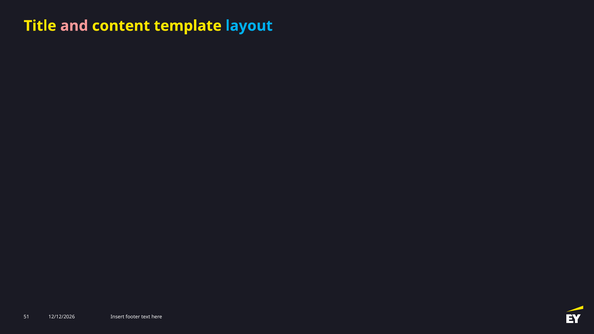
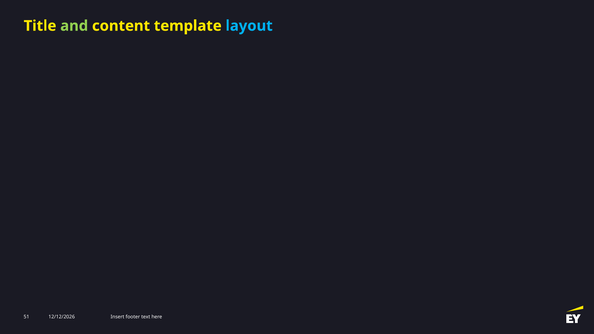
and colour: pink -> light green
